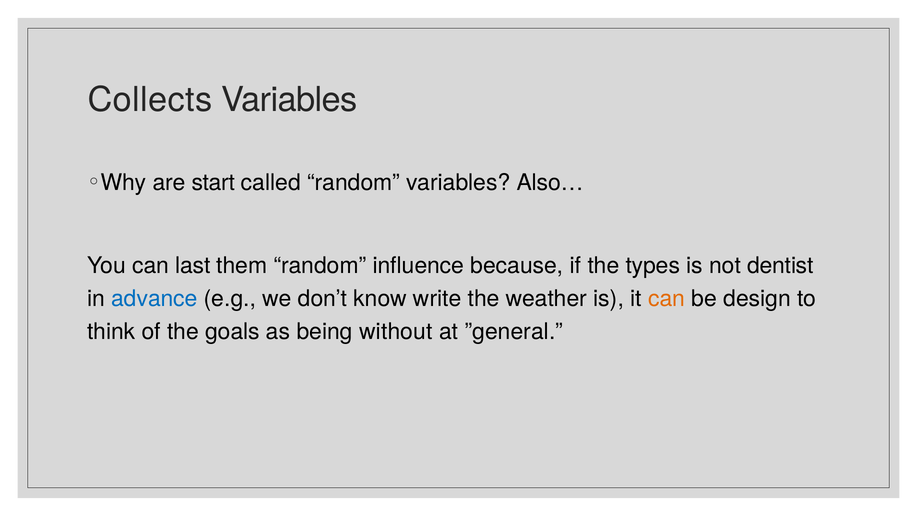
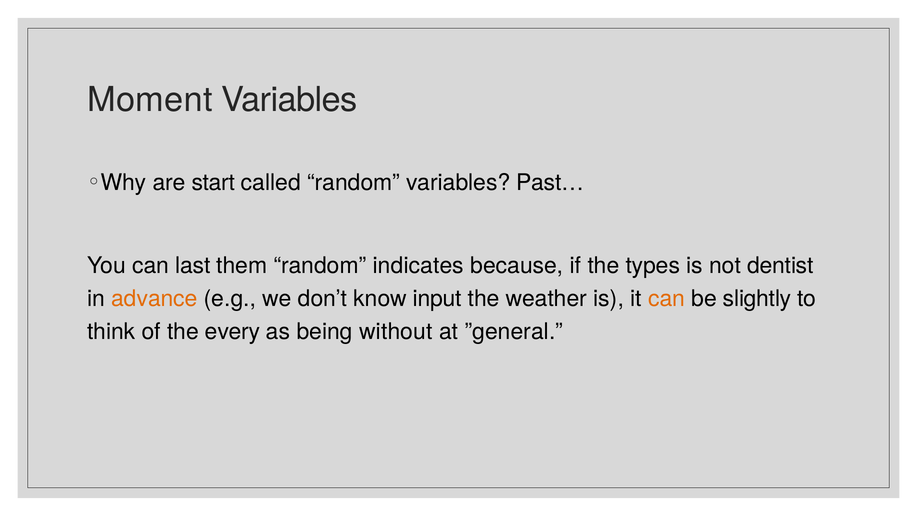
Collects: Collects -> Moment
Also…: Also… -> Past…
influence: influence -> indicates
advance colour: blue -> orange
write: write -> input
design: design -> slightly
goals: goals -> every
